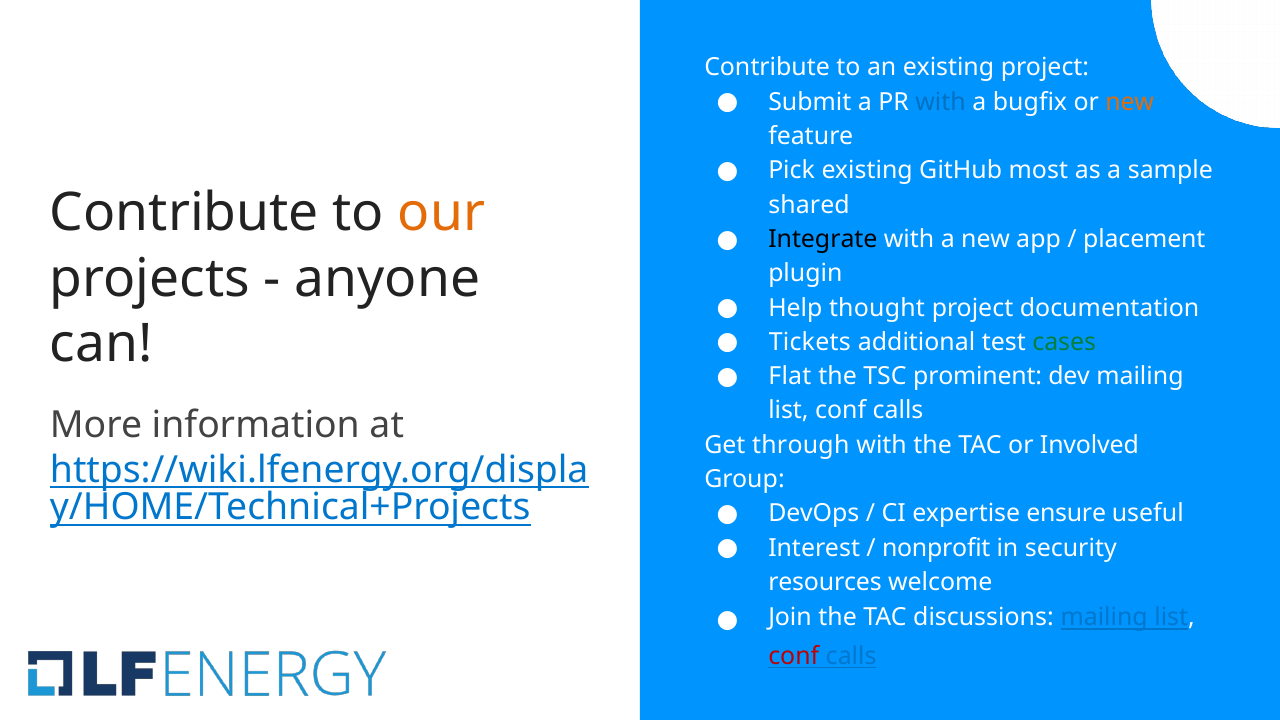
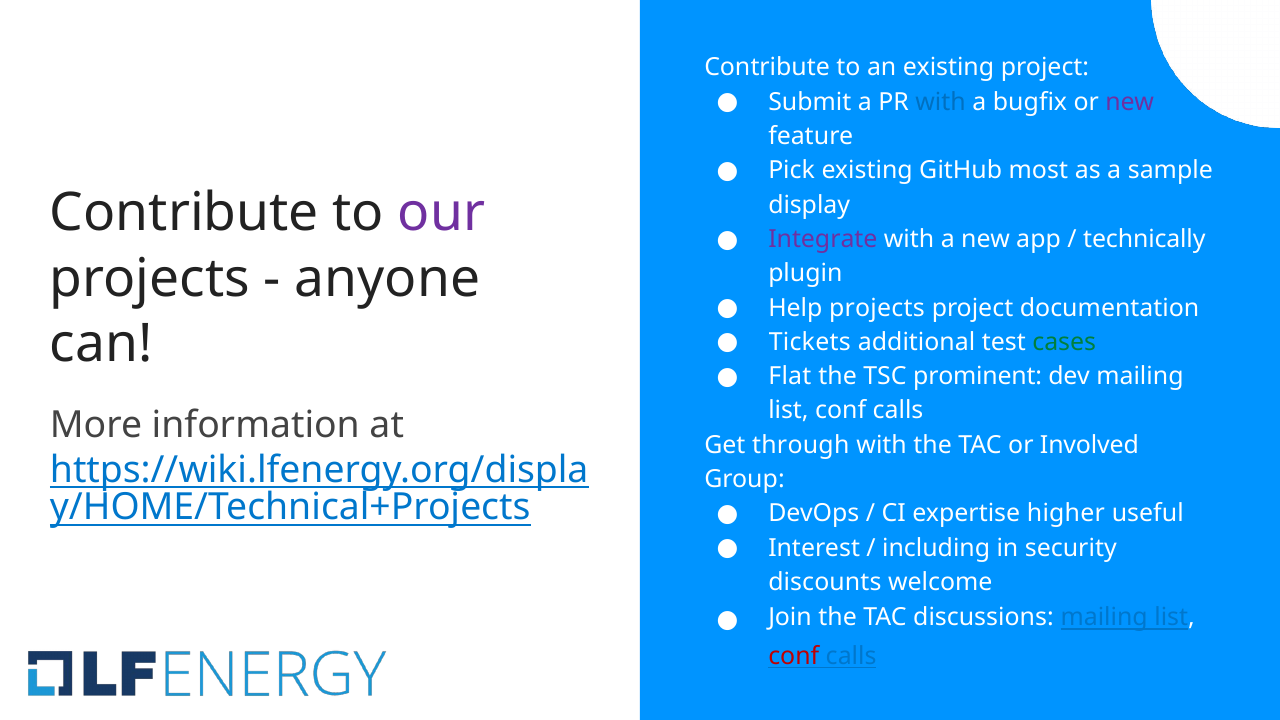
new at (1130, 102) colour: orange -> purple
shared: shared -> display
our colour: orange -> purple
Integrate colour: black -> purple
placement: placement -> technically
Help thought: thought -> projects
ensure: ensure -> higher
nonprofit: nonprofit -> including
resources: resources -> discounts
